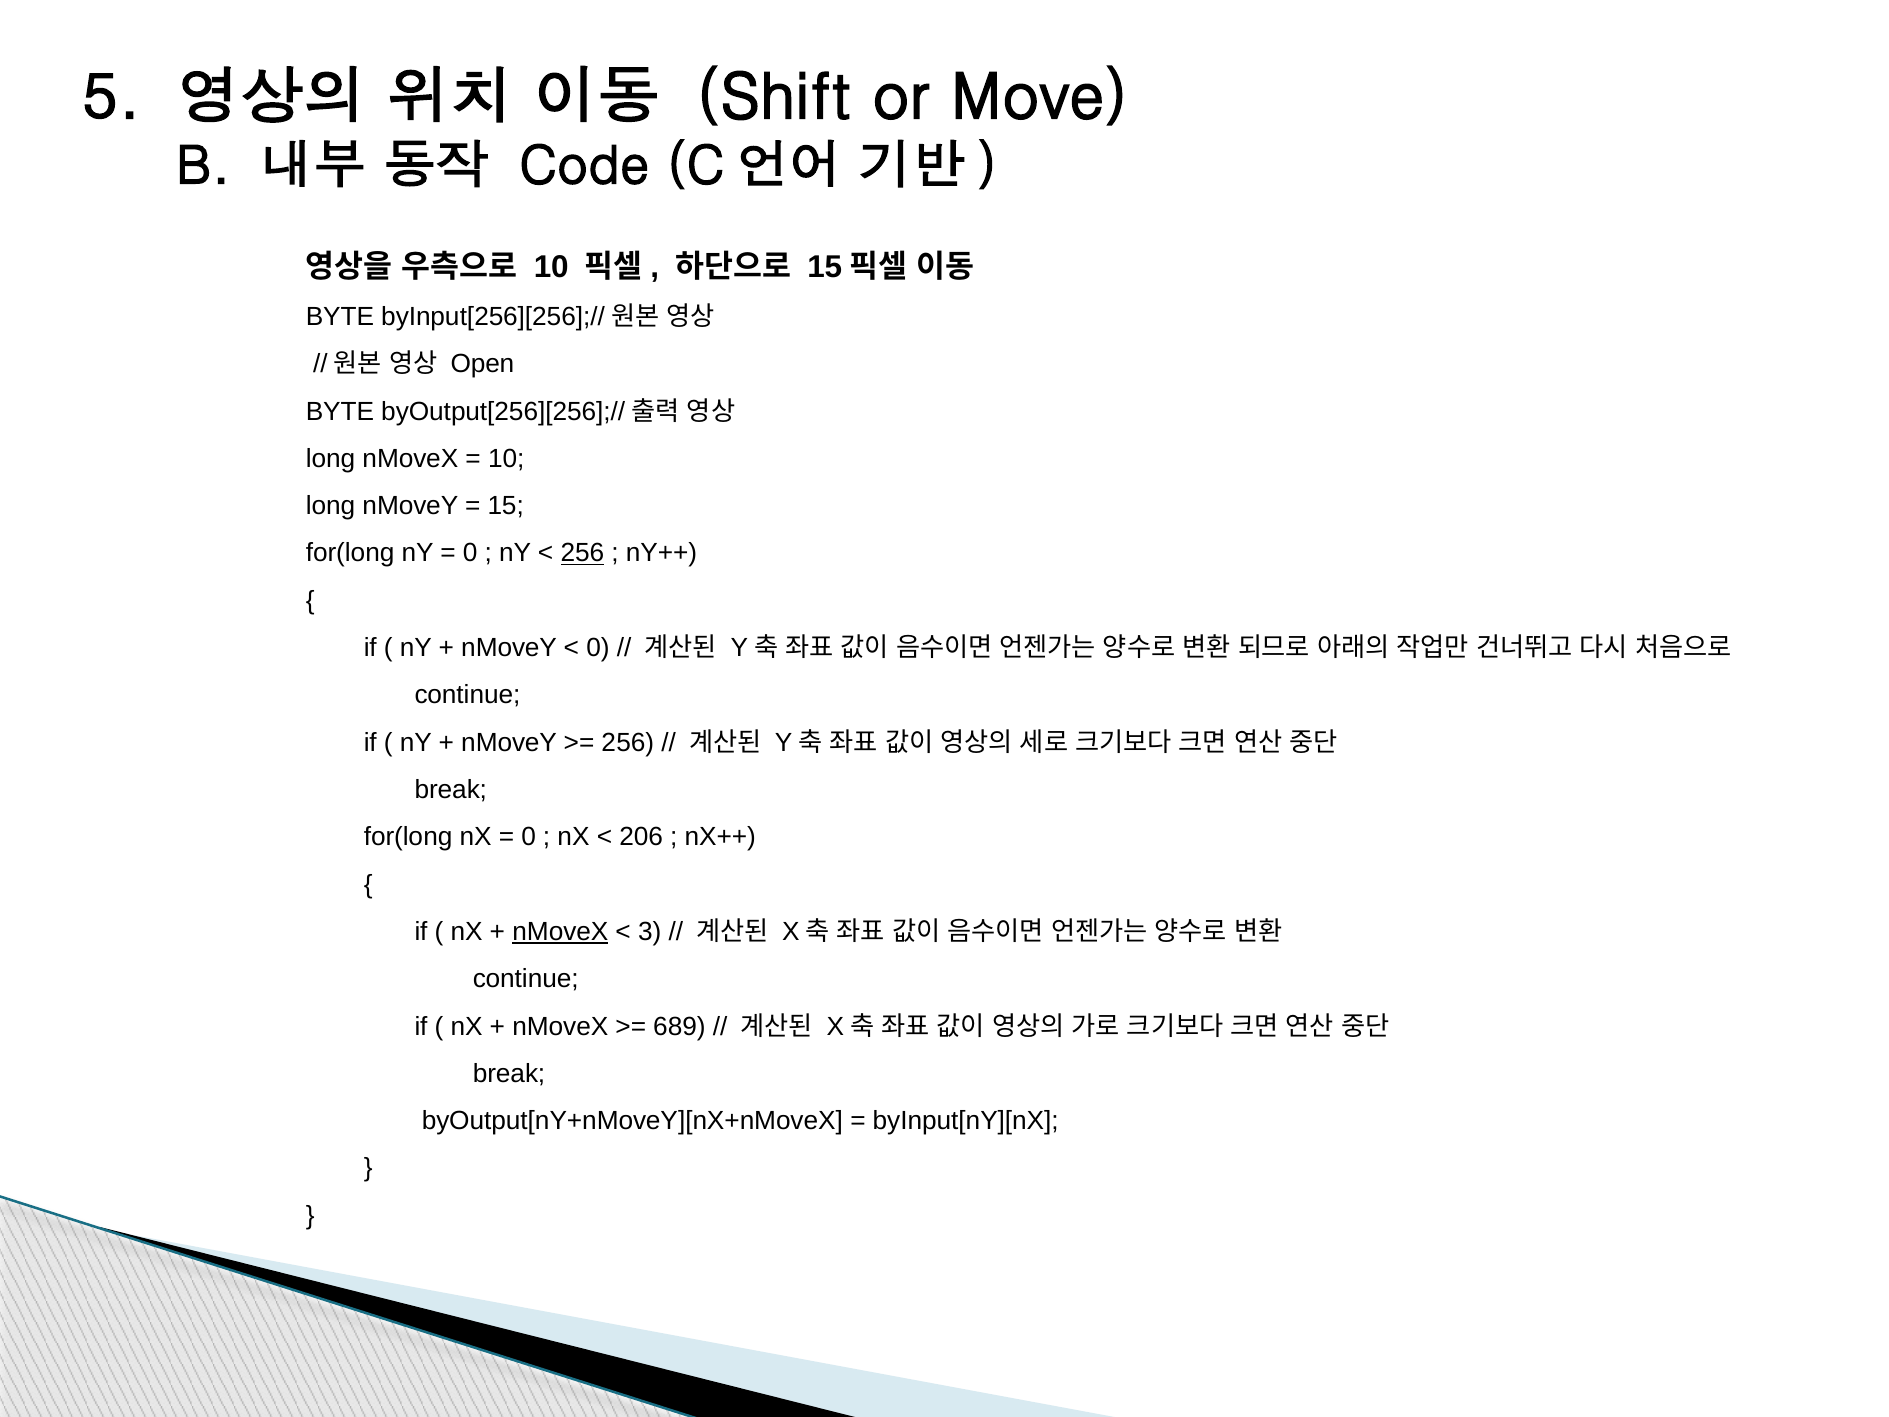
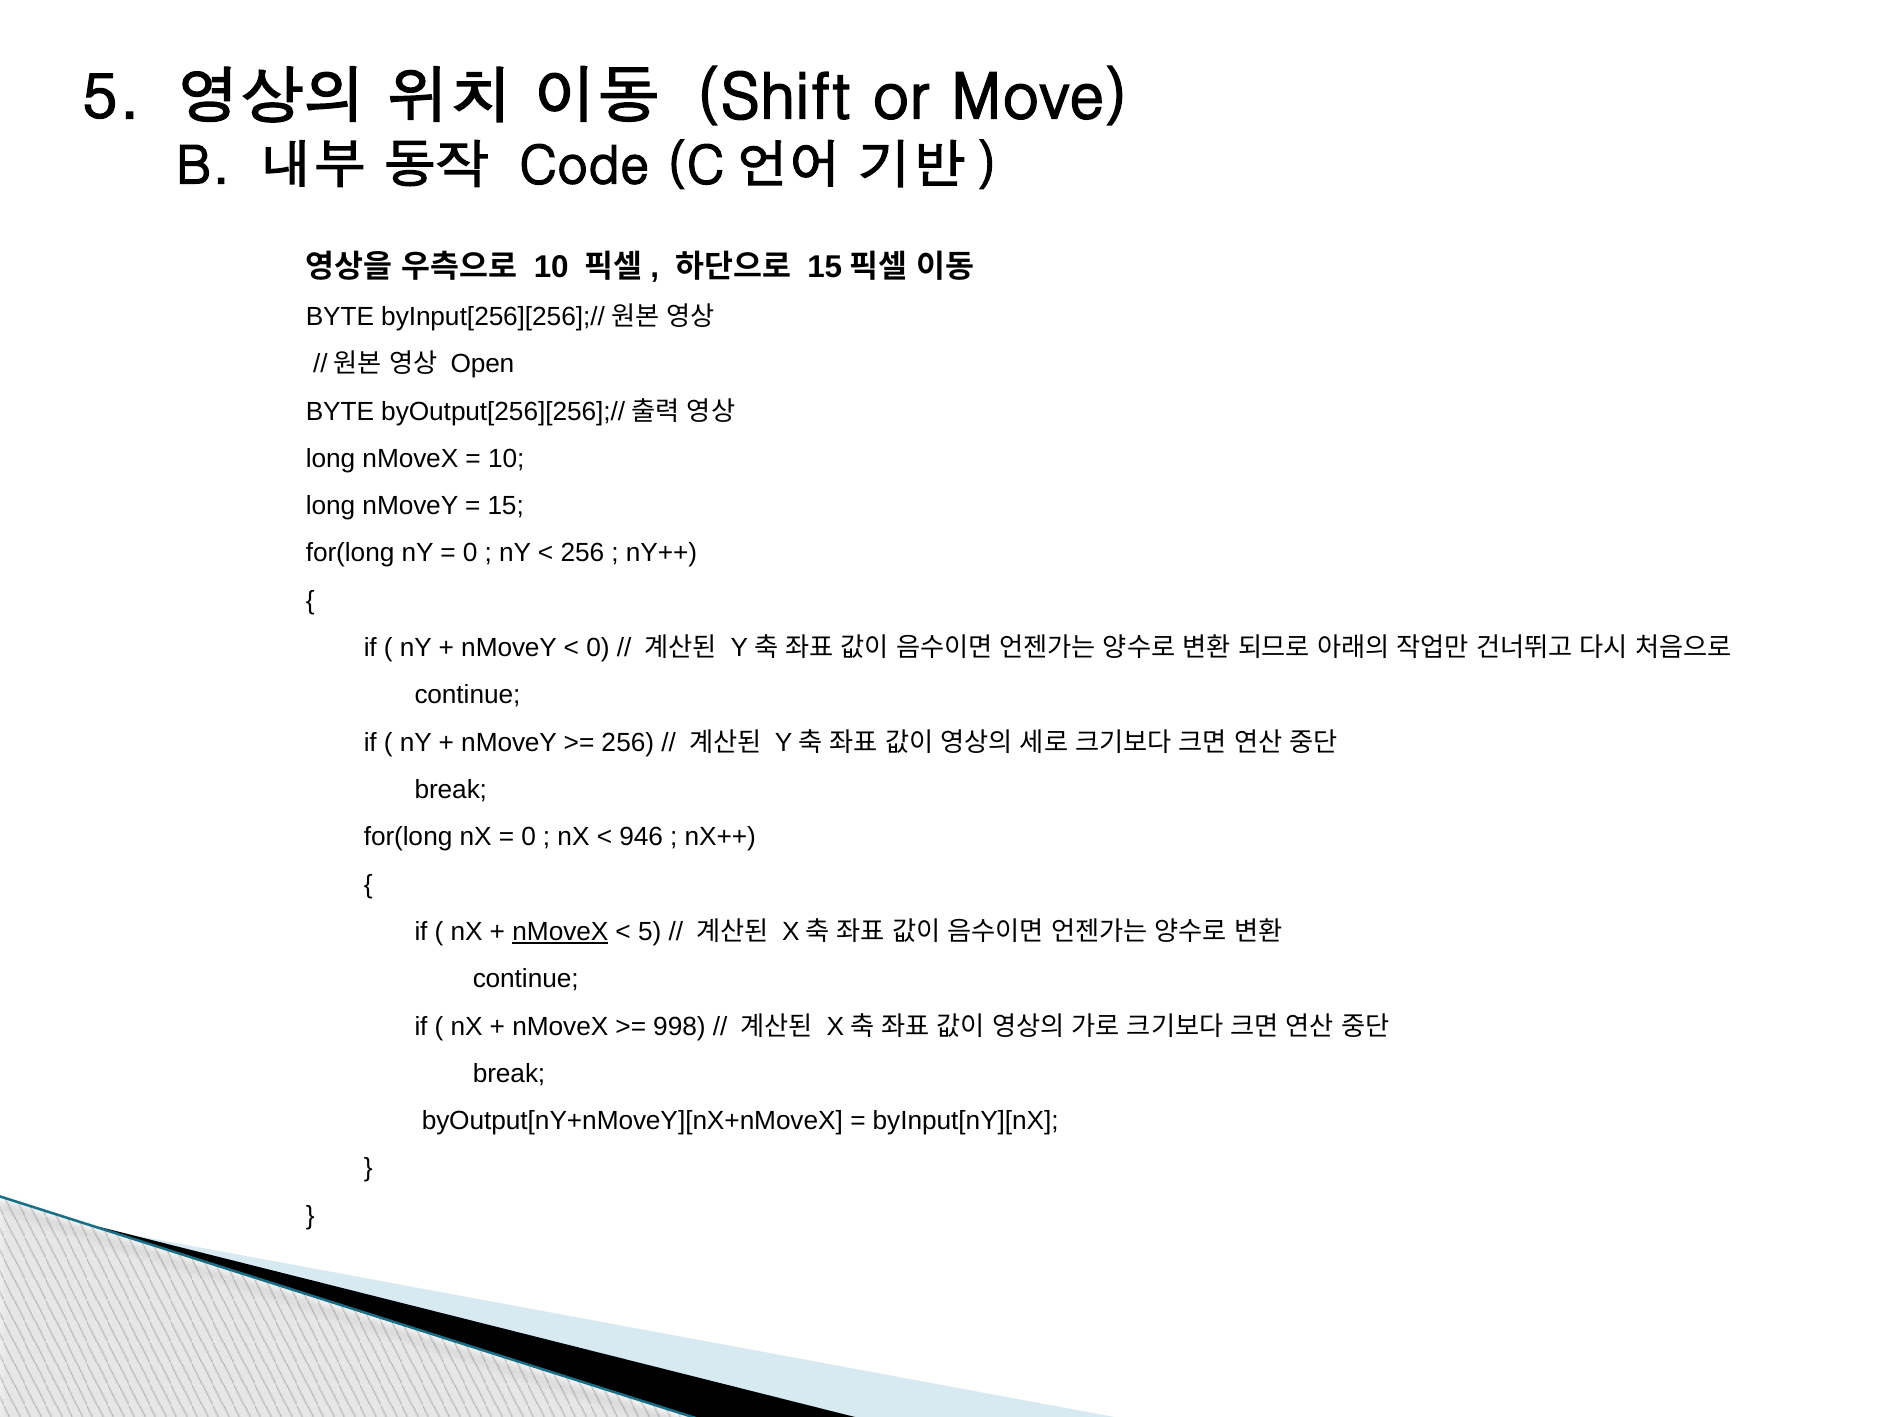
256 at (582, 553) underline: present -> none
206: 206 -> 946
3 at (650, 932): 3 -> 5
689: 689 -> 998
